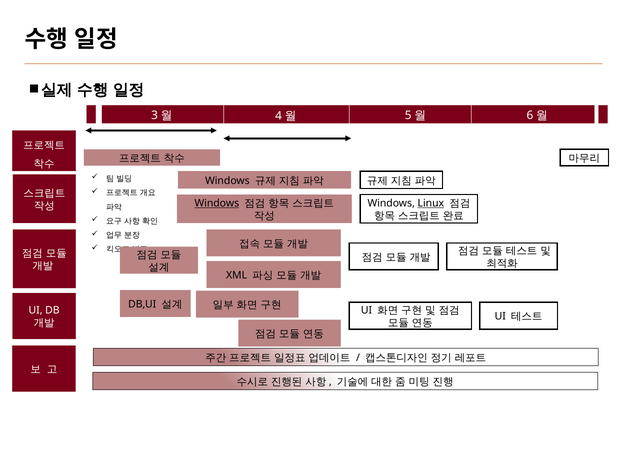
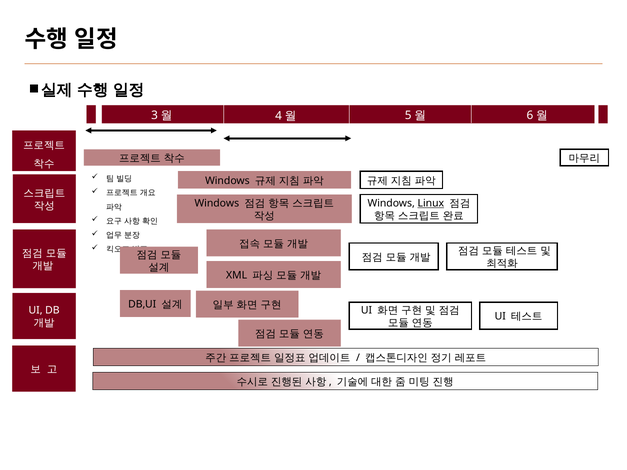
Windows at (217, 203) underline: present -> none
